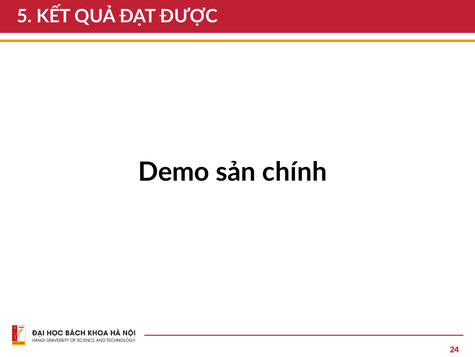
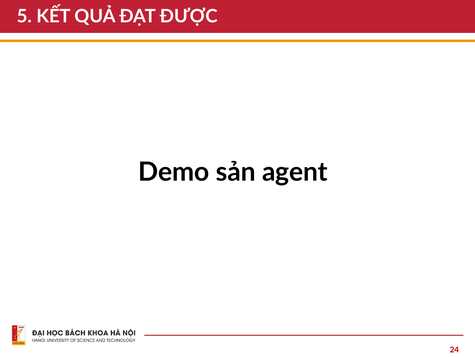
chính: chính -> agent
